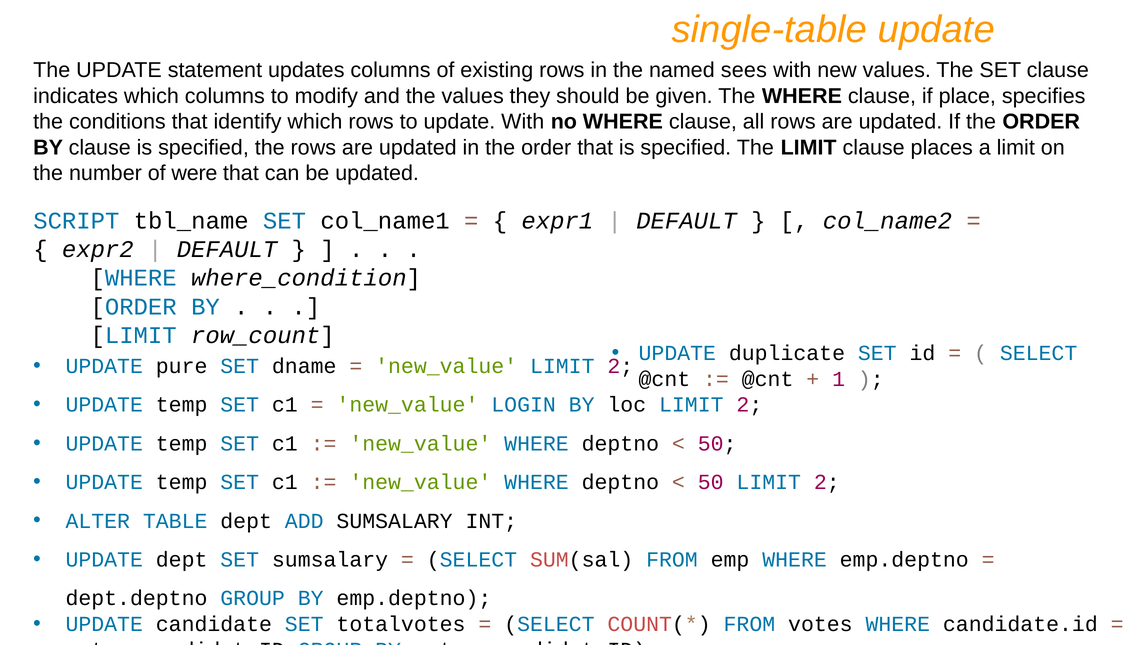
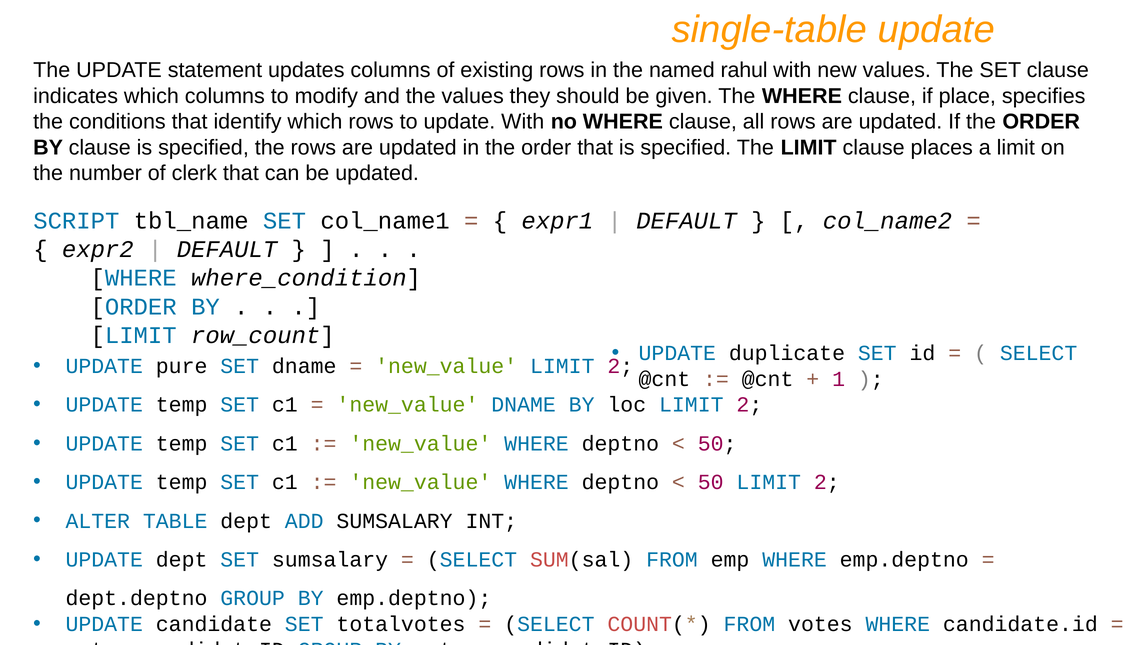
sees: sees -> rahul
were: were -> clerk
new_value LOGIN: LOGIN -> DNAME
